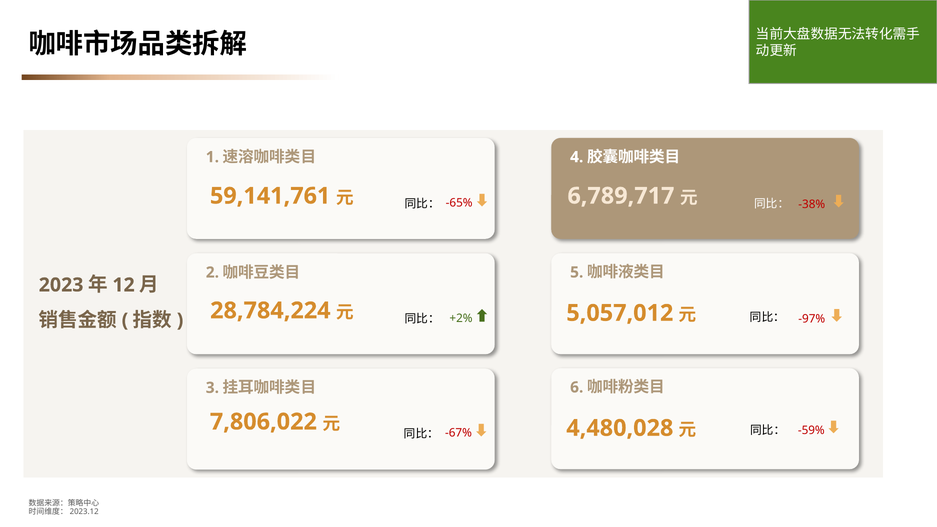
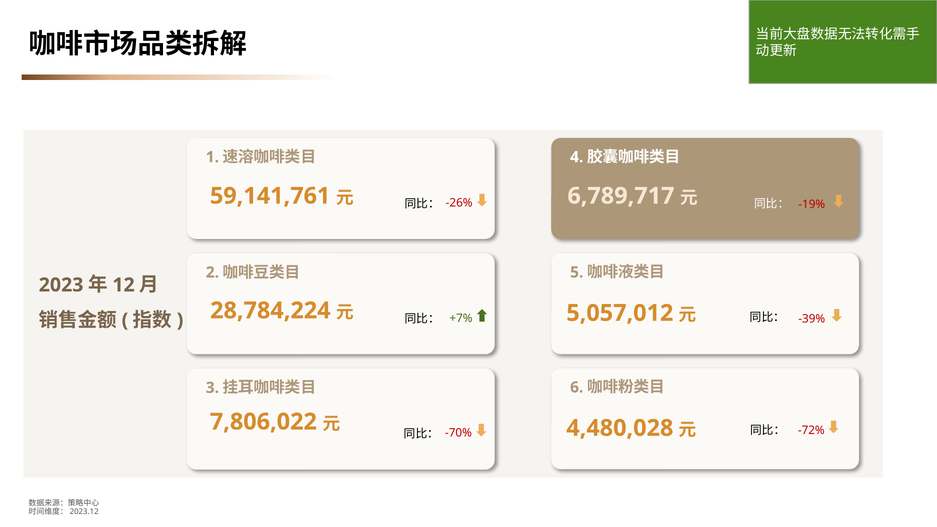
-38%: -38% -> -19%
-65%: -65% -> -26%
-97%: -97% -> -39%
+2%: +2% -> +7%
-59%: -59% -> -72%
-67%: -67% -> -70%
